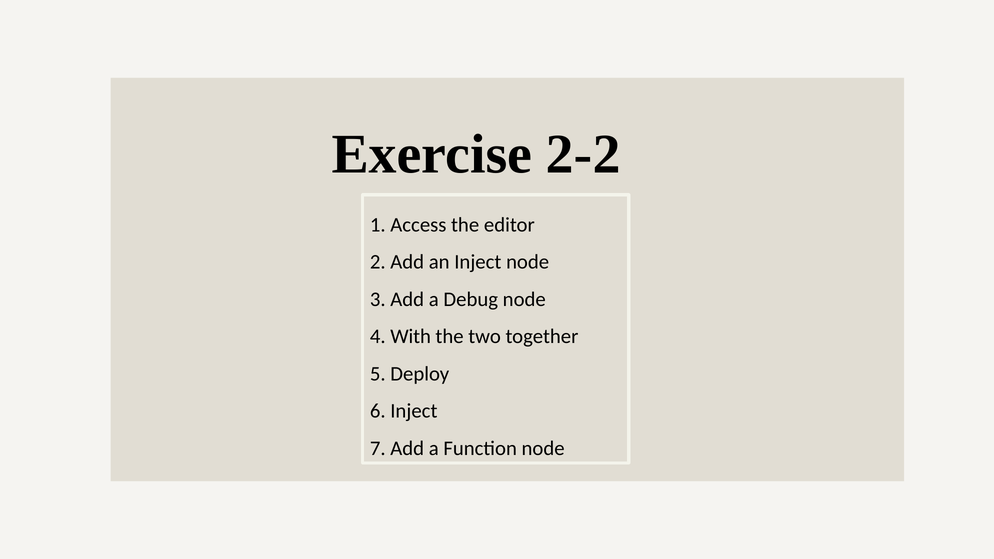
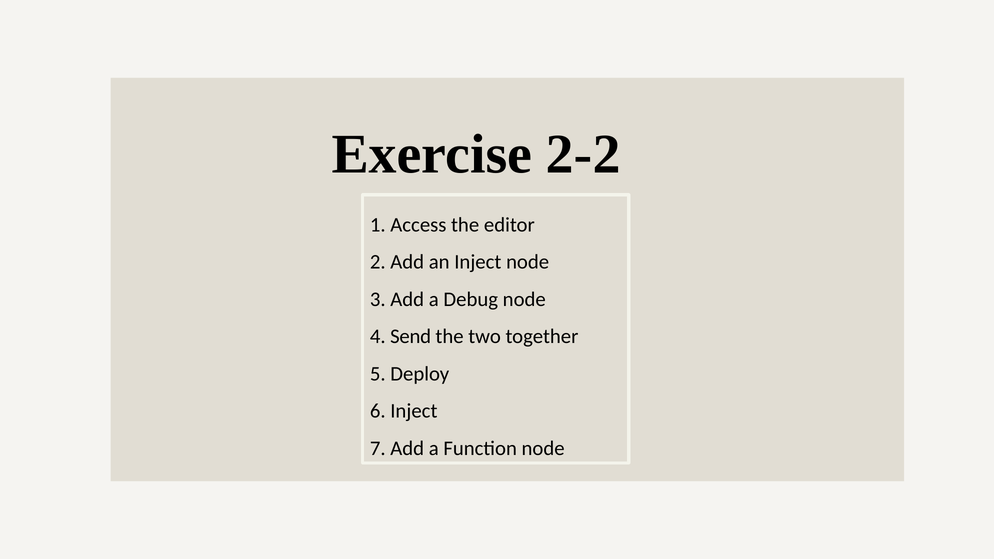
With: With -> Send
